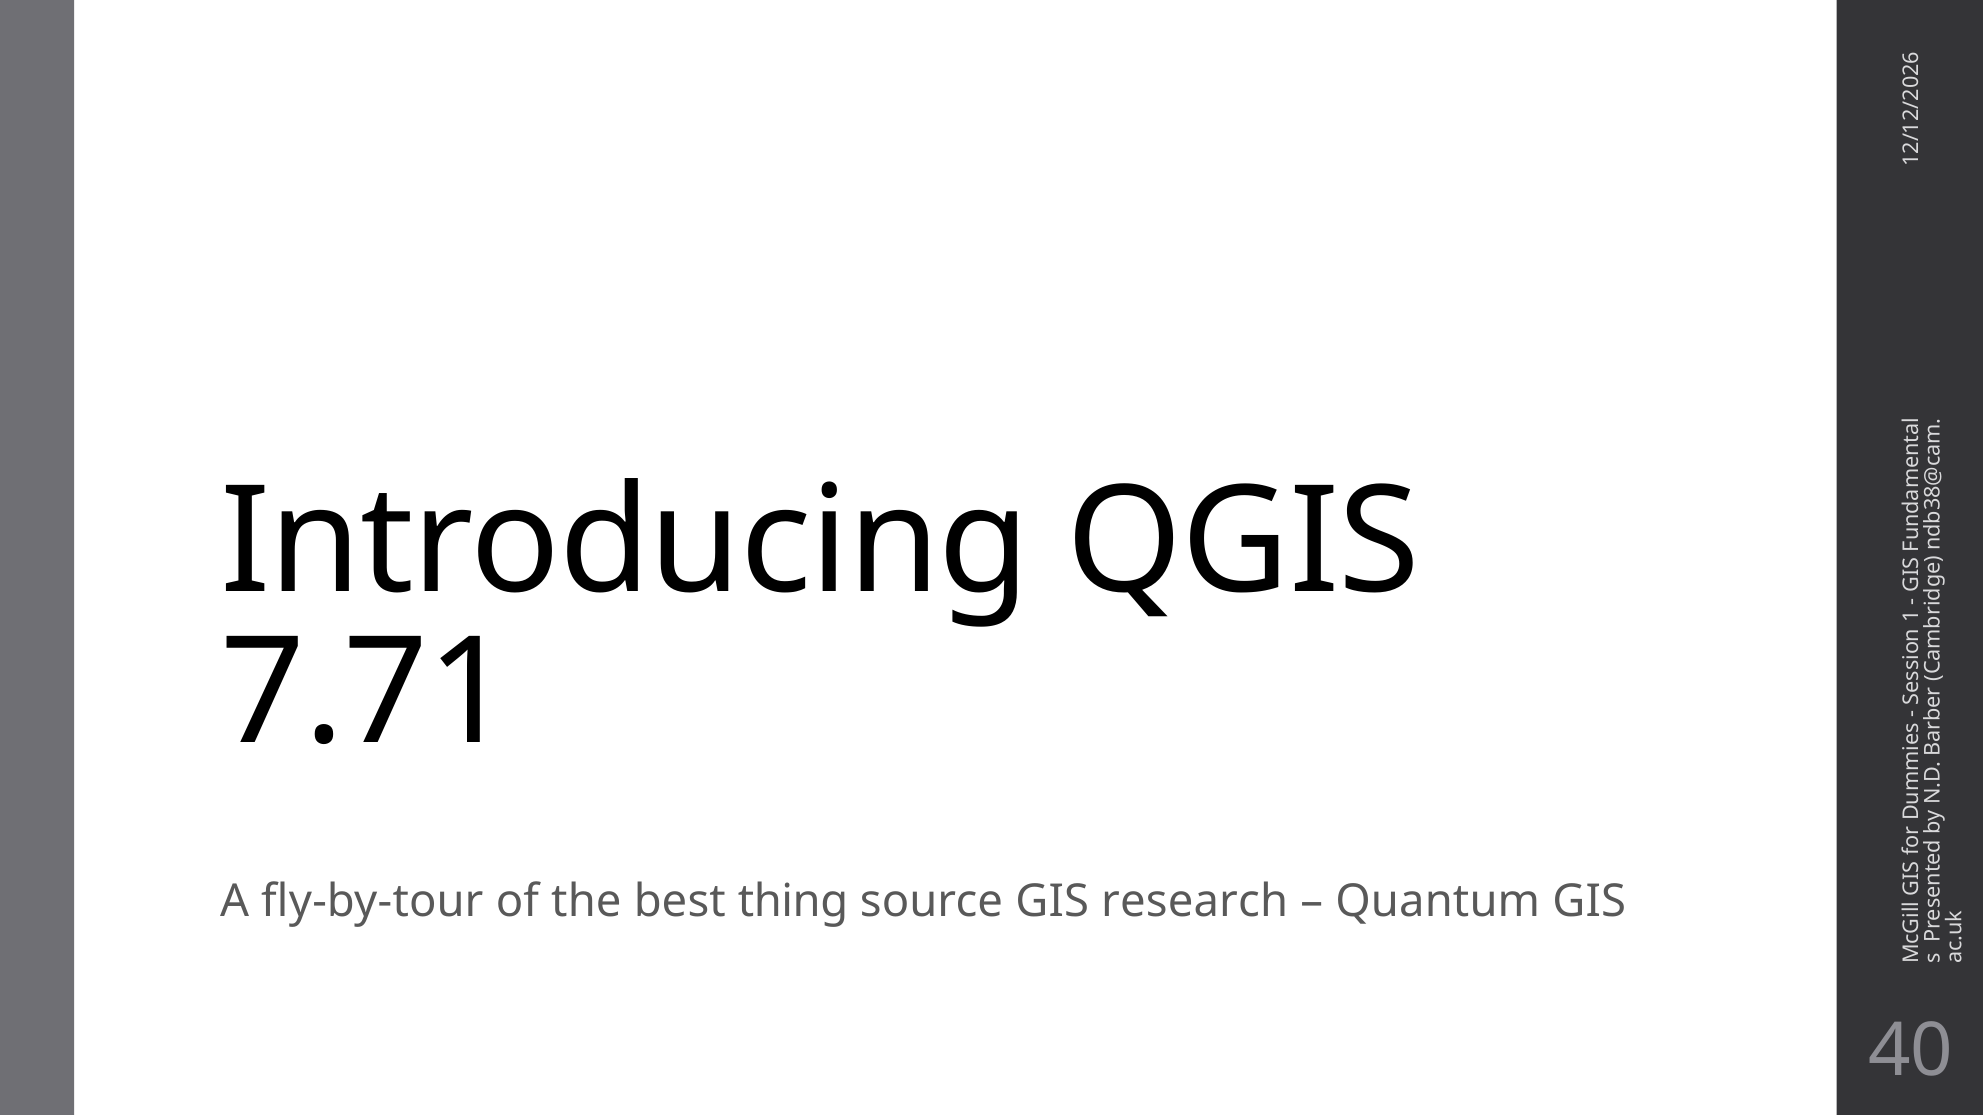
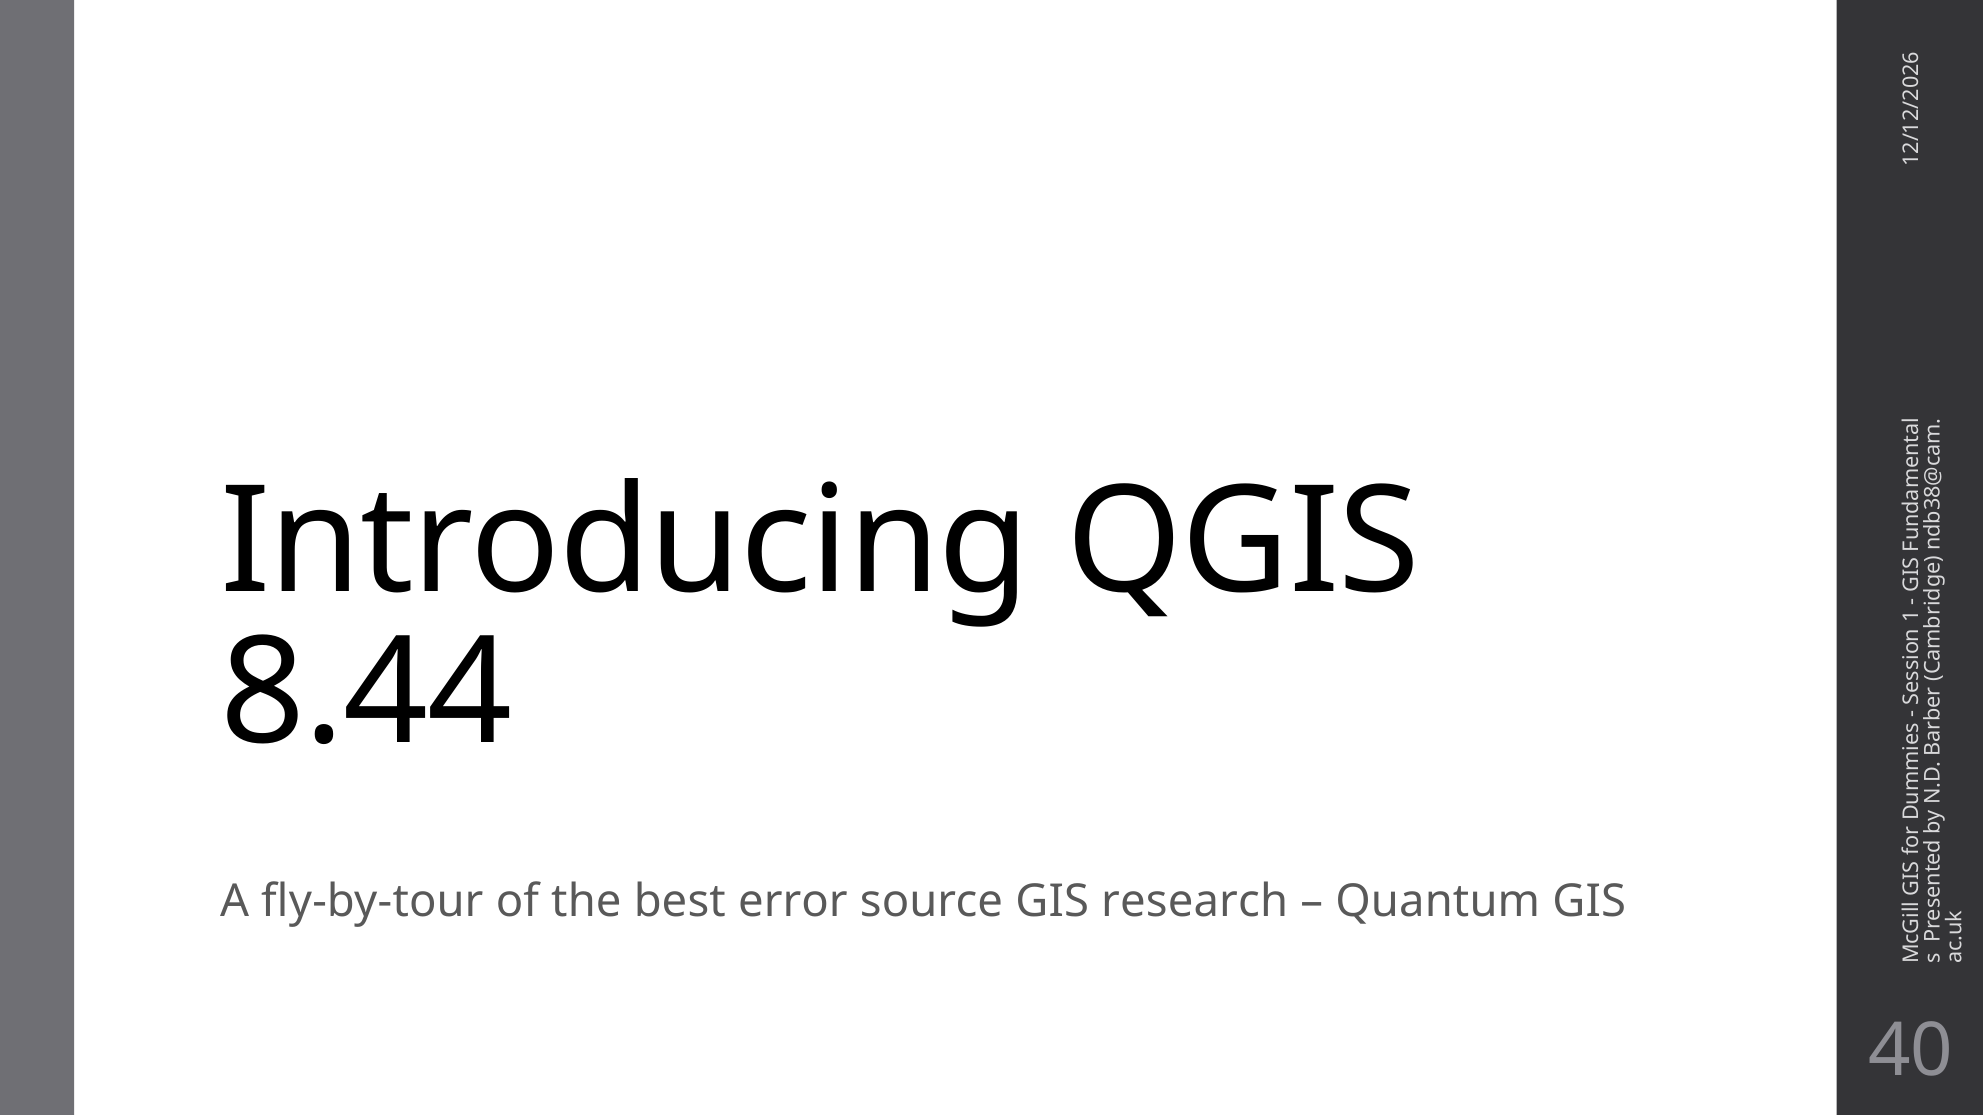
7.71: 7.71 -> 8.44
thing: thing -> error
